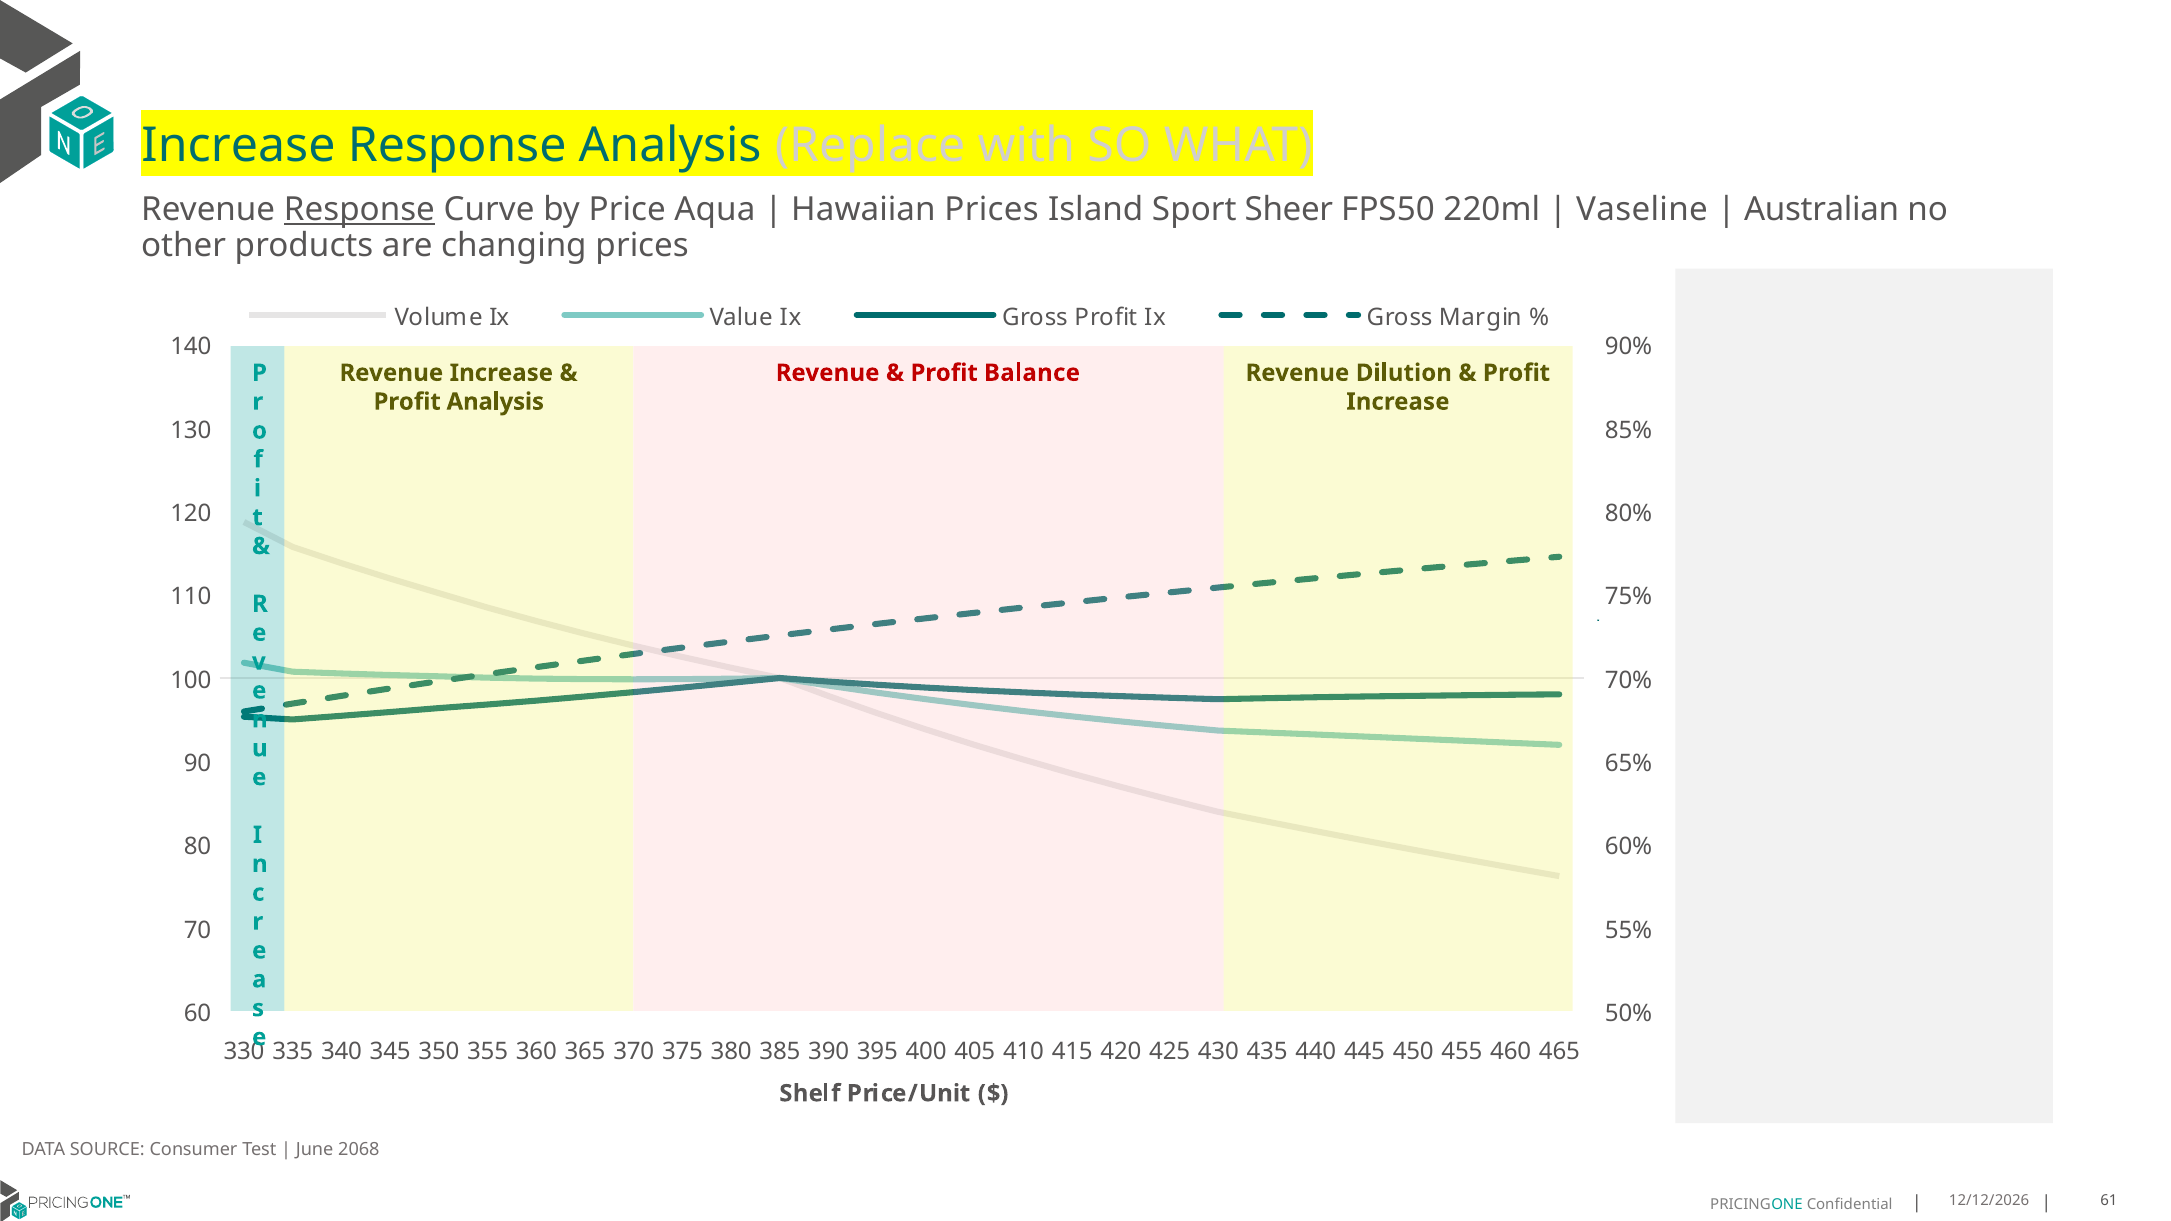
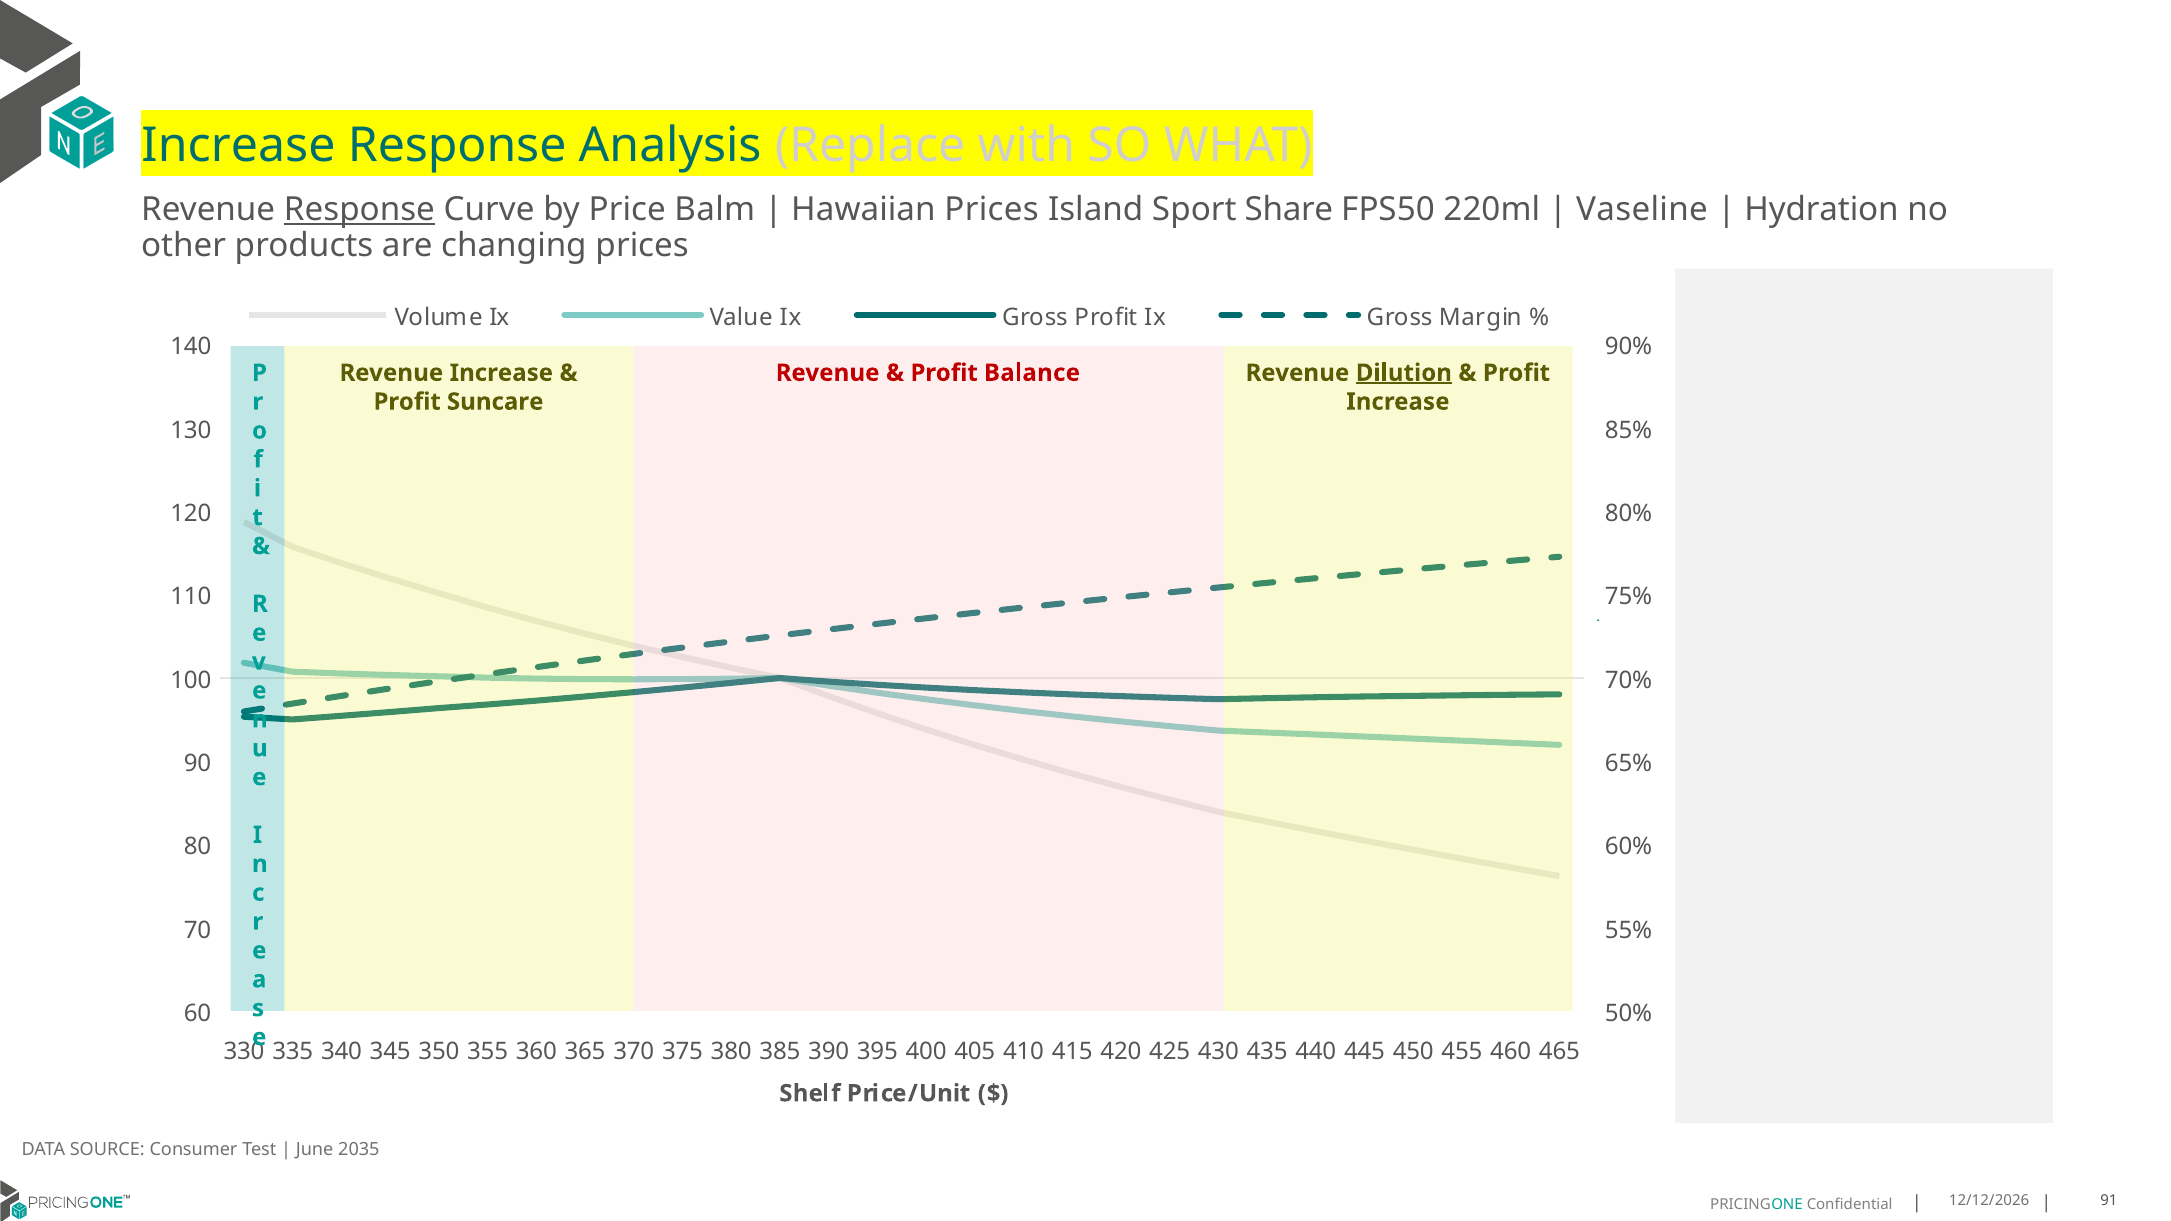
Aqua: Aqua -> Balm
Sheer: Sheer -> Share
Australian: Australian -> Hydration
Dilution underline: none -> present
Profit Analysis: Analysis -> Suncare
2068: 2068 -> 2035
61: 61 -> 91
